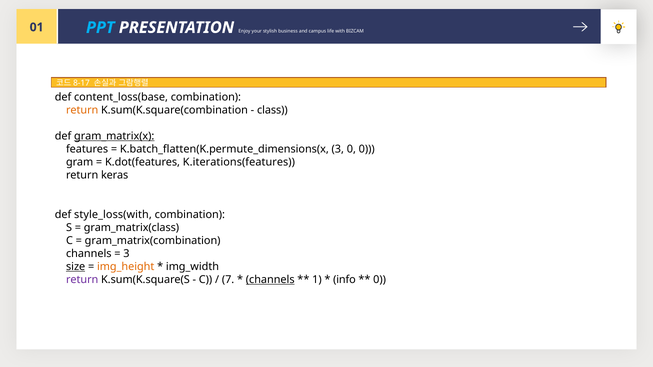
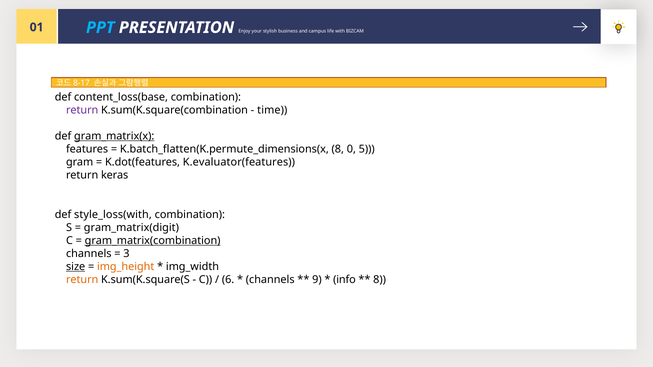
return at (82, 110) colour: orange -> purple
class: class -> time
K.batch_flatten(K.permute_dimensions(x 3: 3 -> 8
0 0: 0 -> 5
K.iterations(features: K.iterations(features -> K.evaluator(features
gram_matrix(class: gram_matrix(class -> gram_matrix(digit
gram_matrix(combination underline: none -> present
return at (82, 280) colour: purple -> orange
7: 7 -> 6
channels at (270, 280) underline: present -> none
1: 1 -> 9
0 at (380, 280): 0 -> 8
